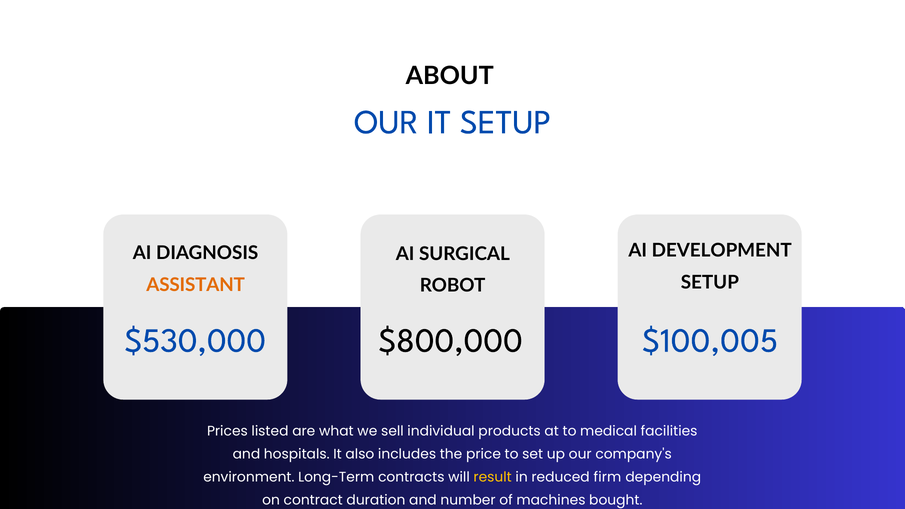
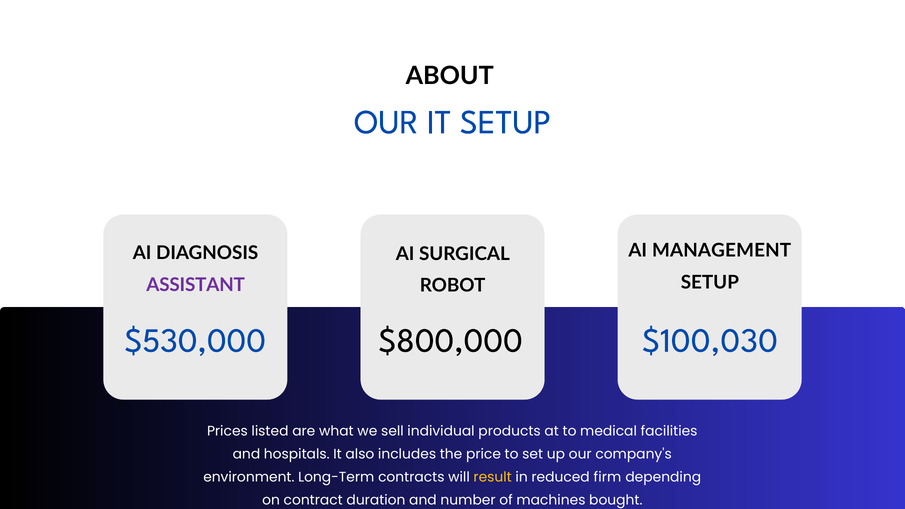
DEVELOPMENT: DEVELOPMENT -> MANAGEMENT
ASSISTANT colour: orange -> purple
$100,005: $100,005 -> $100,030
